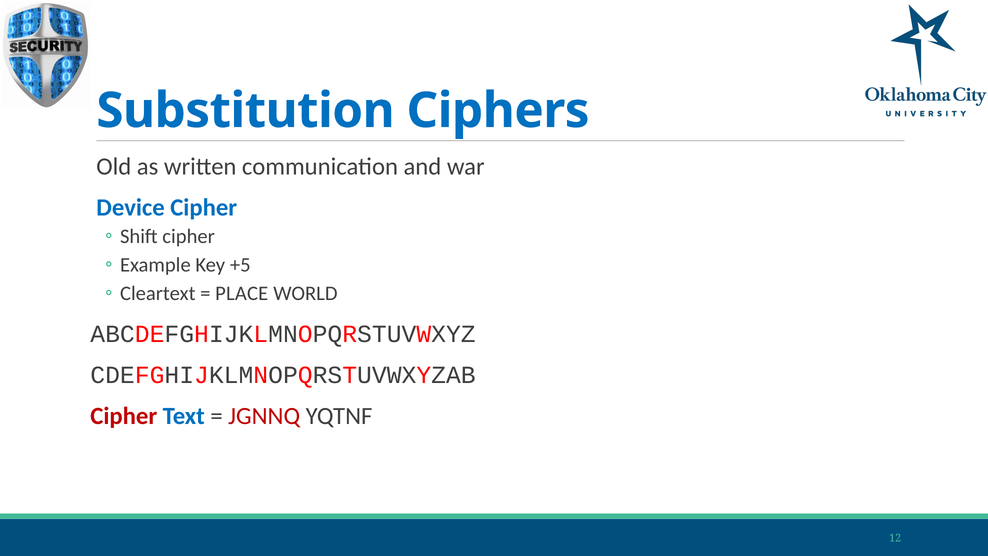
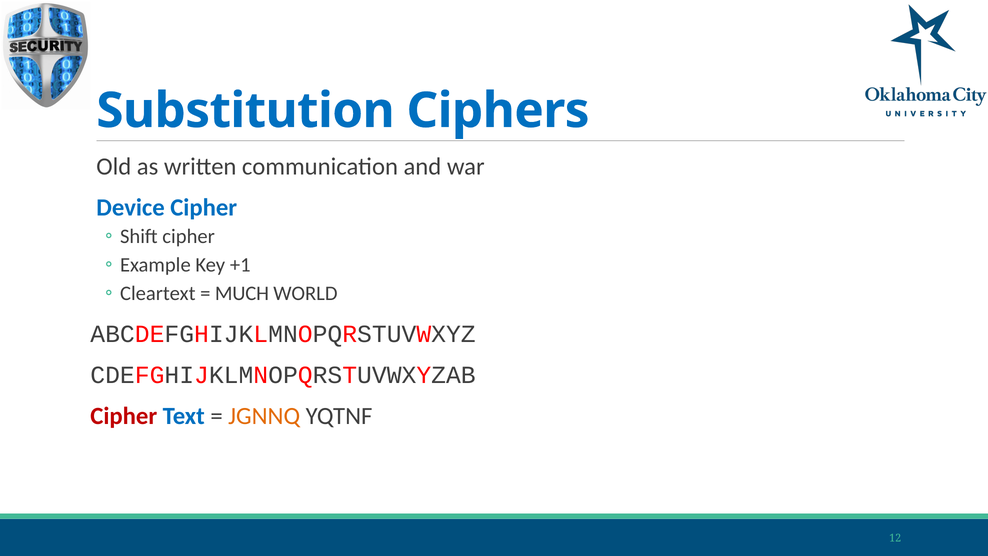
+5: +5 -> +1
PLACE: PLACE -> MUCH
JGNNQ colour: red -> orange
